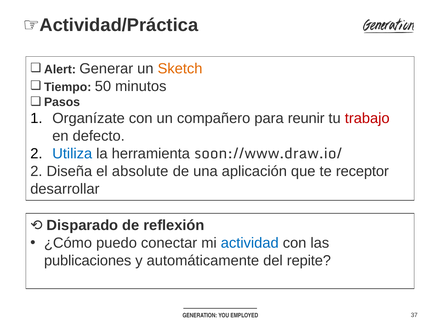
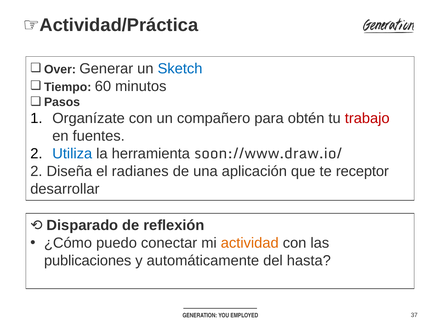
Alert: Alert -> Over
Sketch colour: orange -> blue
50: 50 -> 60
reunir: reunir -> obtén
defecto: defecto -> fuentes
absolute: absolute -> radianes
actividad colour: blue -> orange
repite: repite -> hasta
